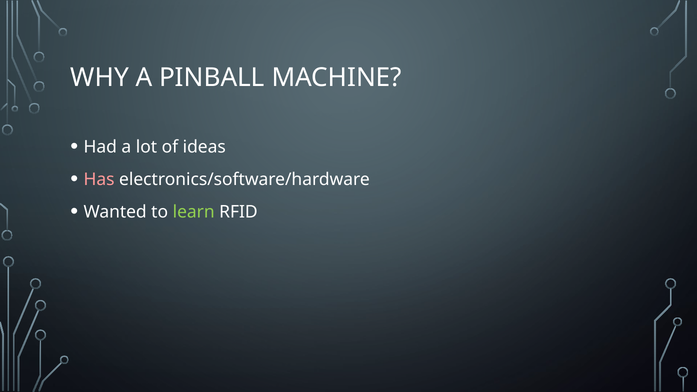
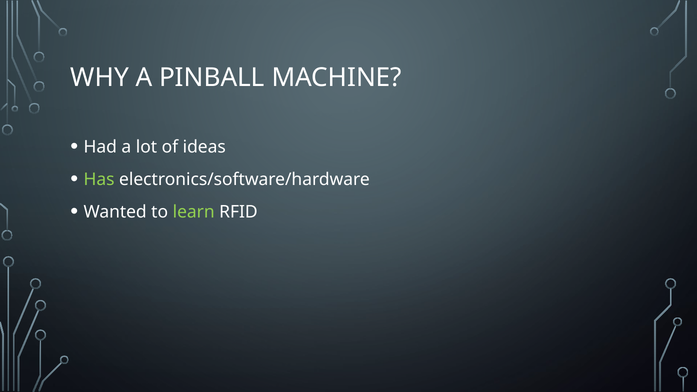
Has colour: pink -> light green
